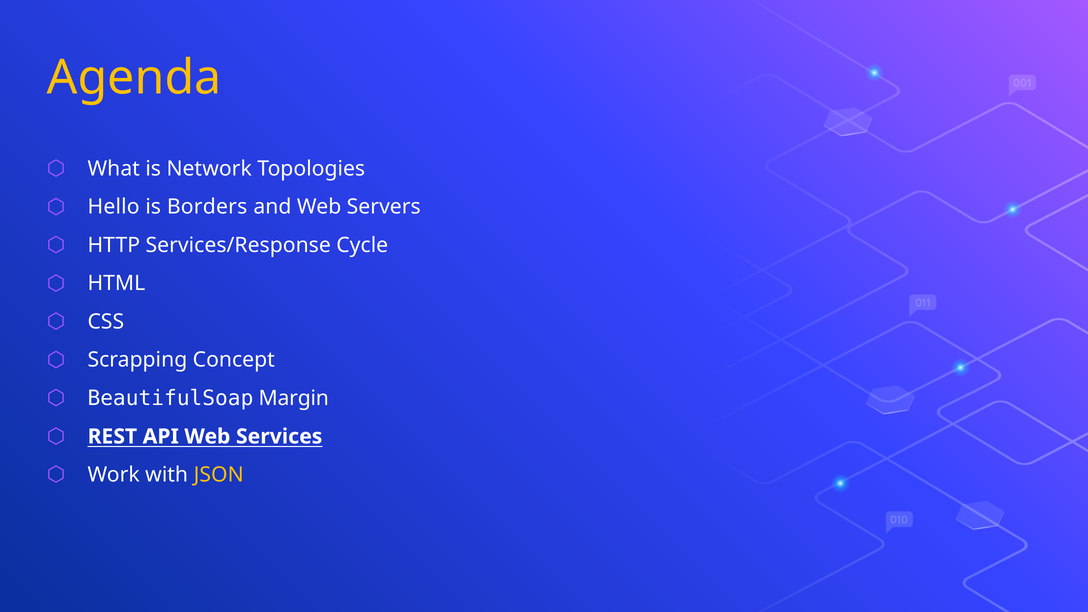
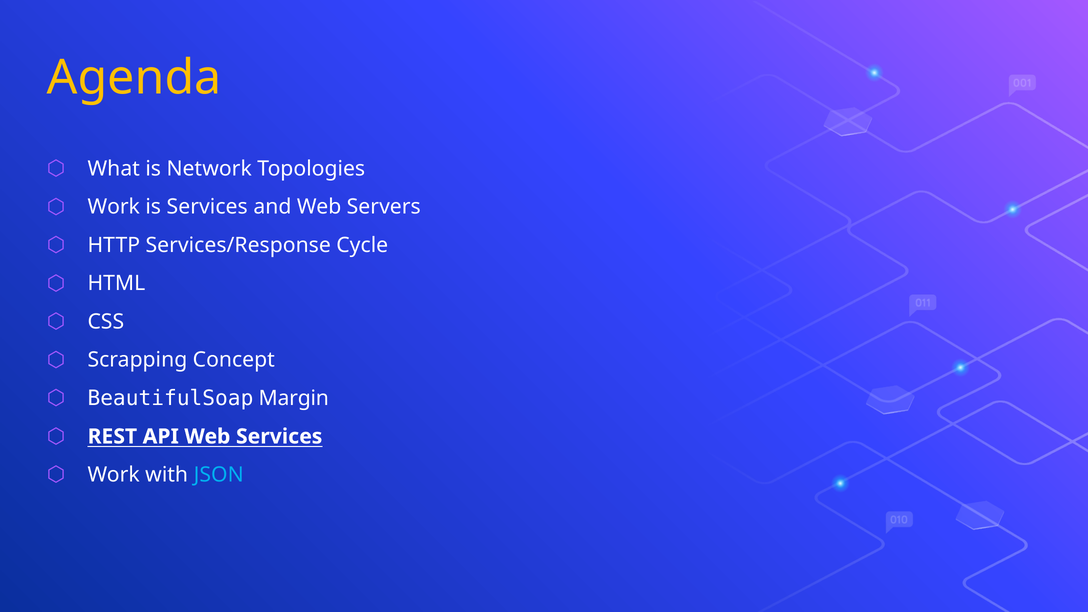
Hello at (114, 207): Hello -> Work
is Borders: Borders -> Services
JSON colour: yellow -> light blue
